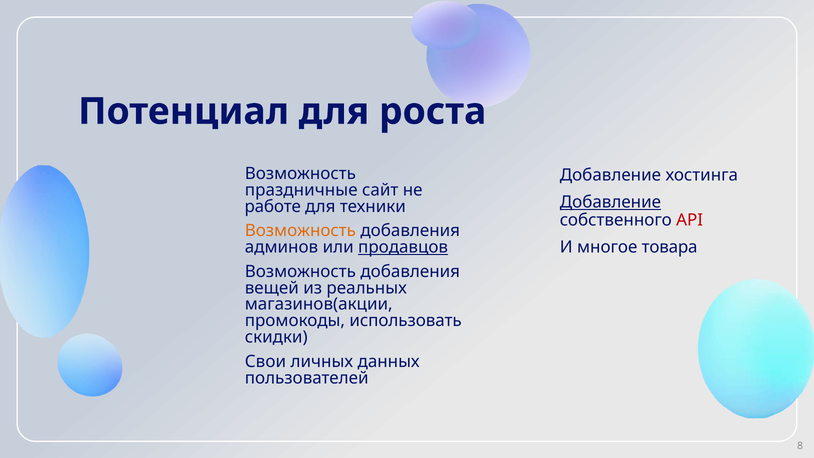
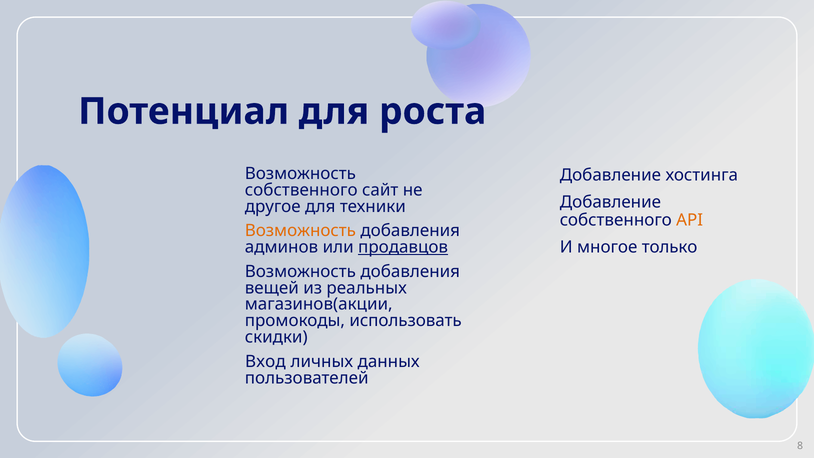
праздничные at (301, 190): праздничные -> собственного
Добавление at (610, 202) underline: present -> none
работе: работе -> другое
API colour: red -> orange
товара: товара -> только
Свои: Свои -> Вход
